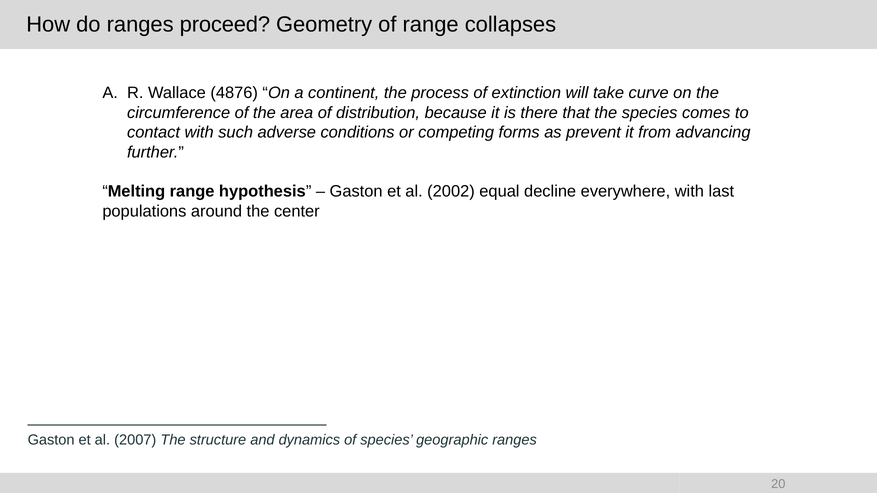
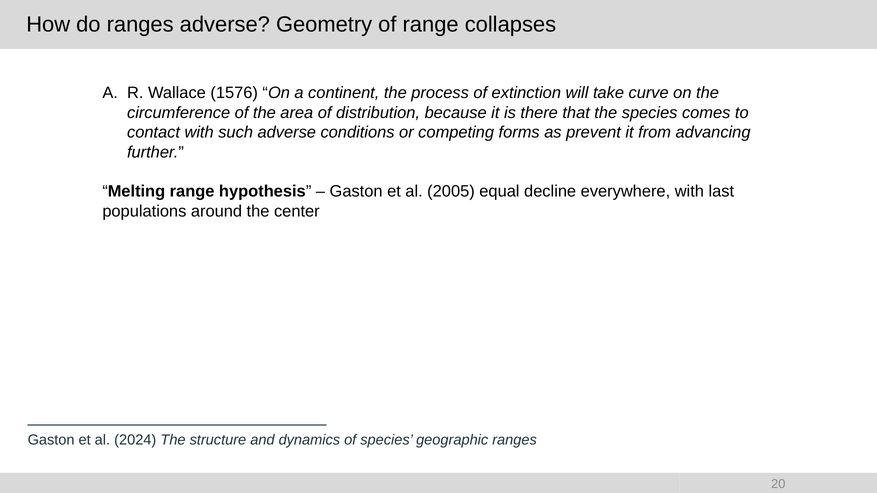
ranges proceed: proceed -> adverse
4876: 4876 -> 1576
2002: 2002 -> 2005
2007: 2007 -> 2024
